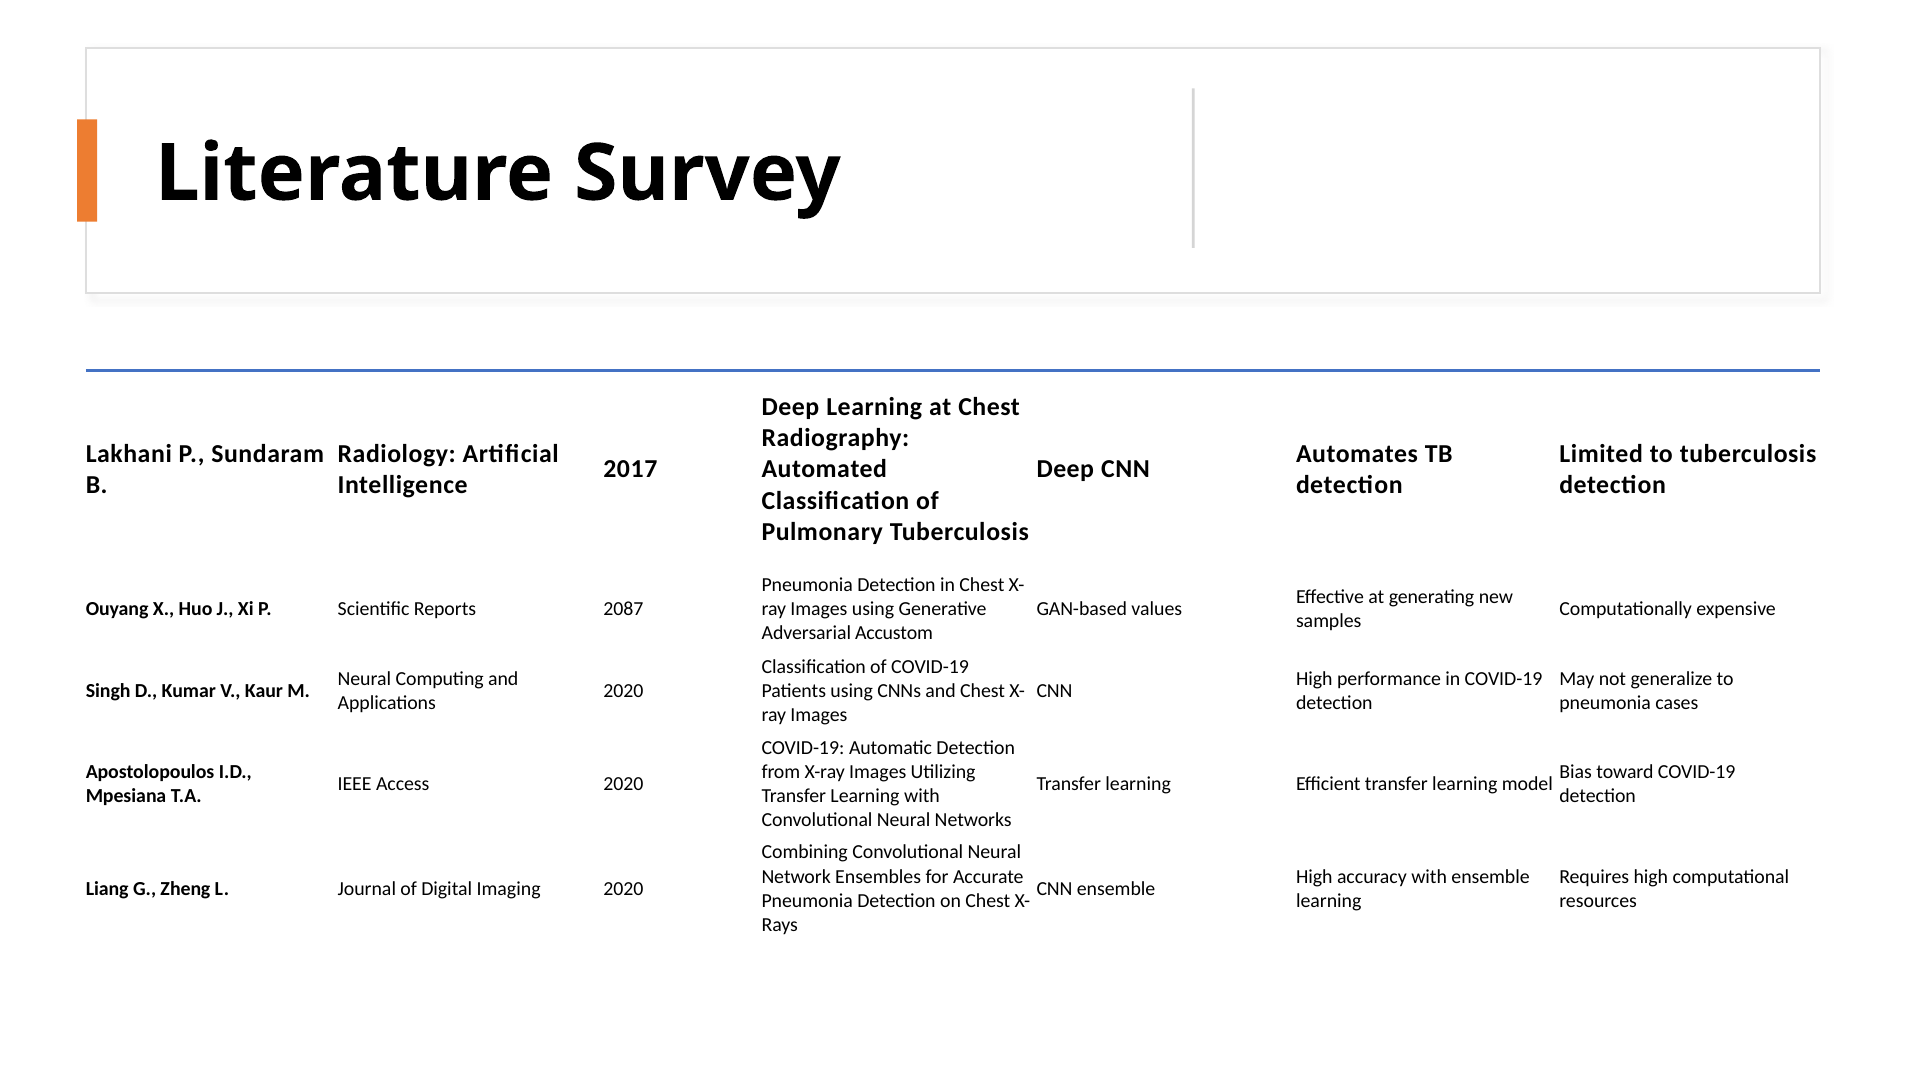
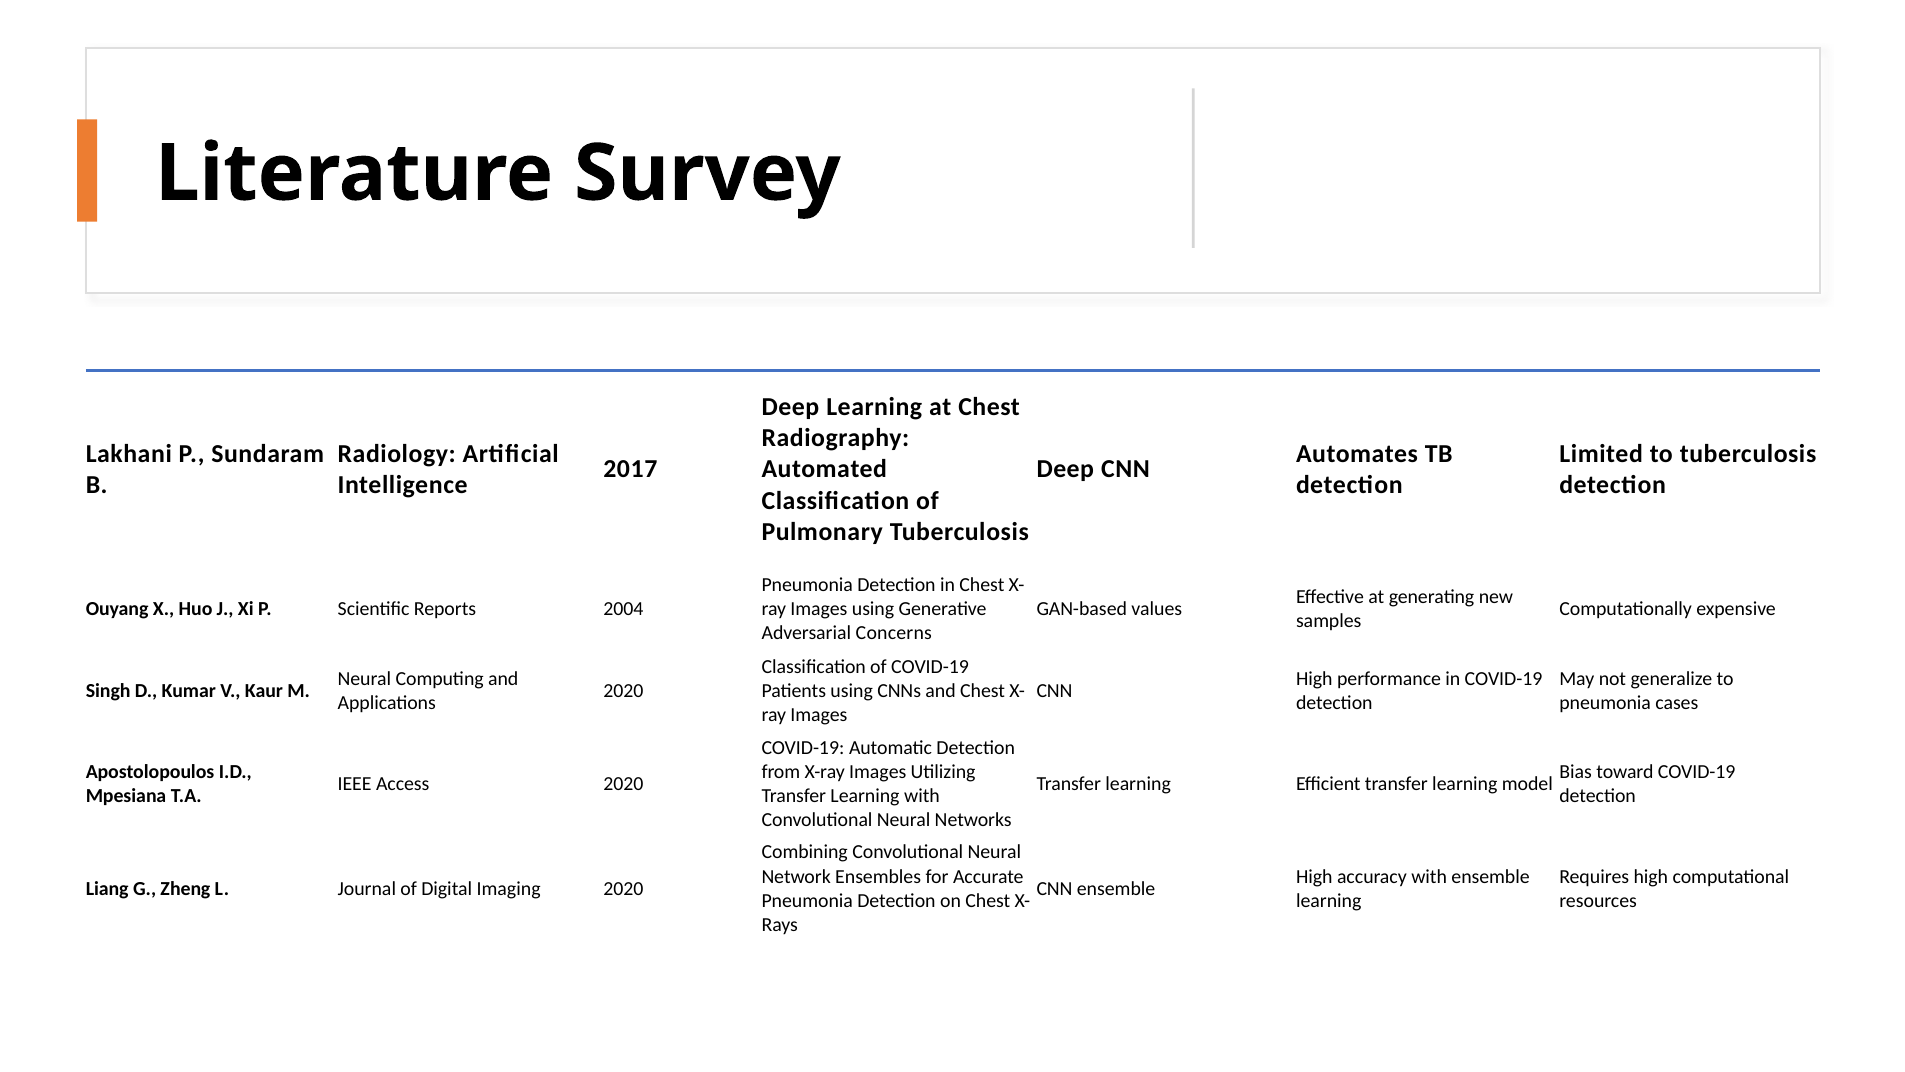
2087: 2087 -> 2004
Accustom: Accustom -> Concerns
